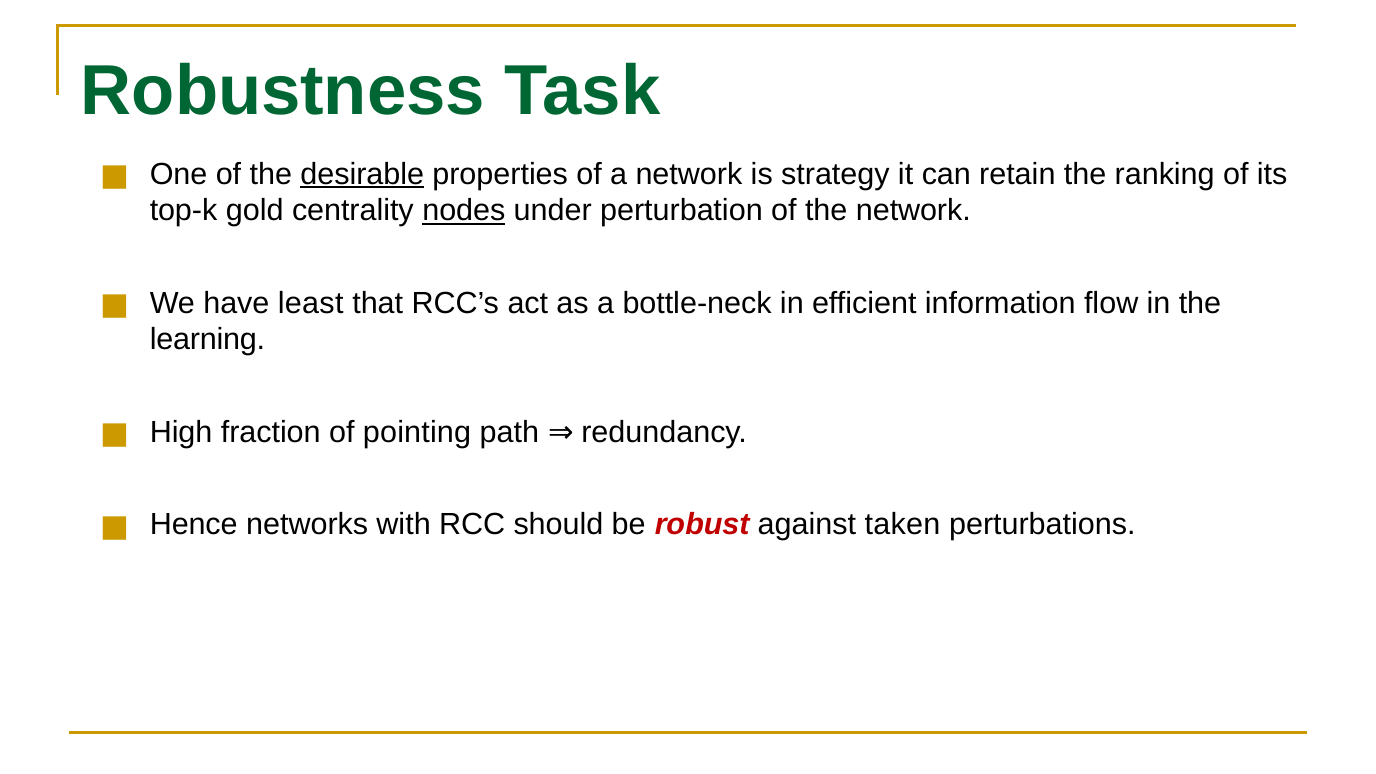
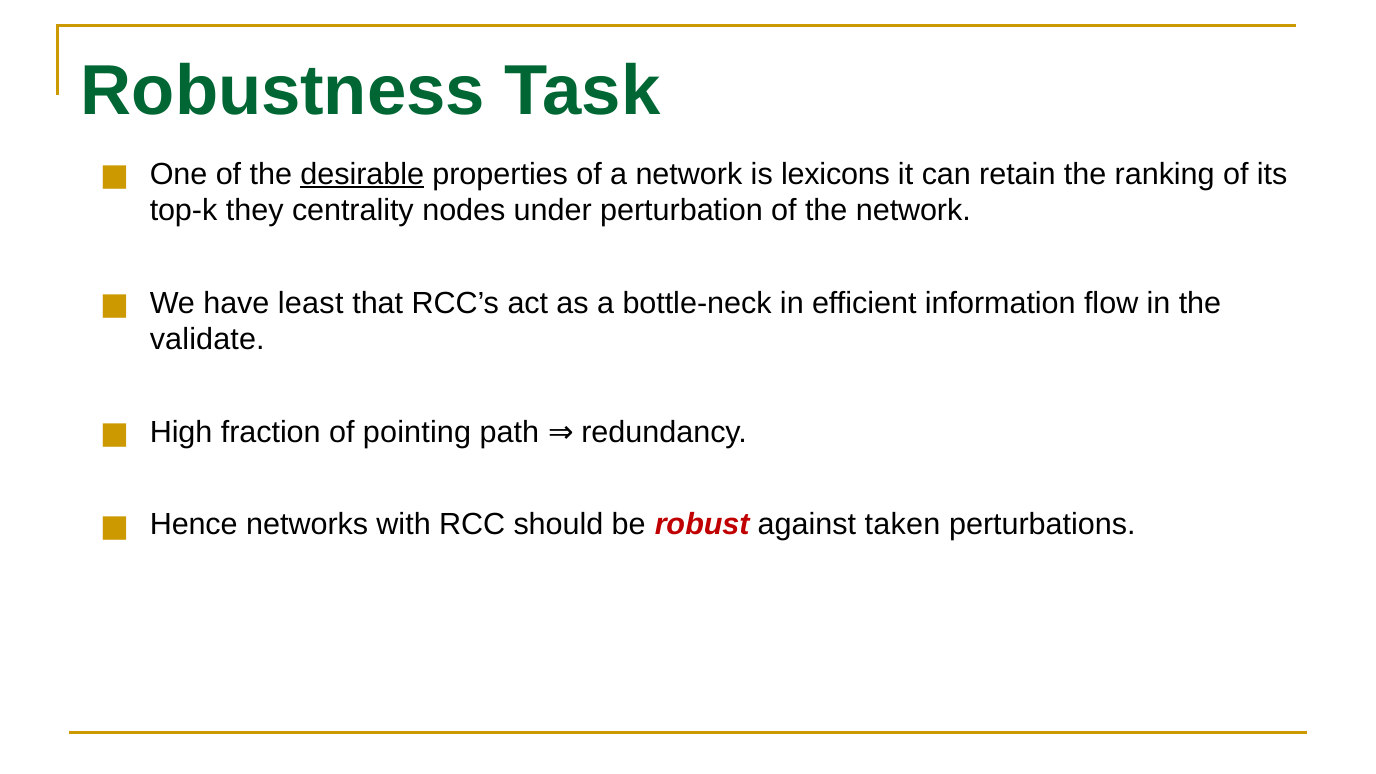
strategy: strategy -> lexicons
gold: gold -> they
nodes underline: present -> none
learning: learning -> validate
